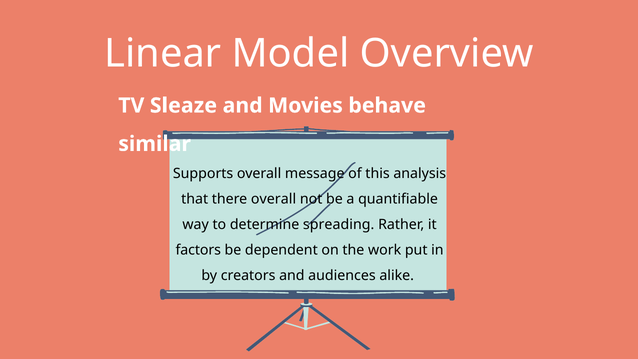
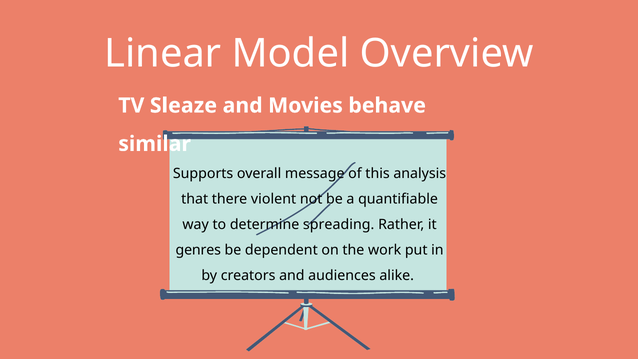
there overall: overall -> violent
factors: factors -> genres
